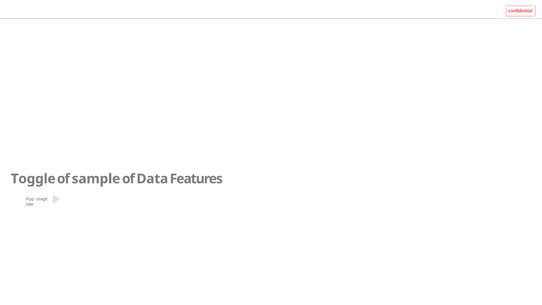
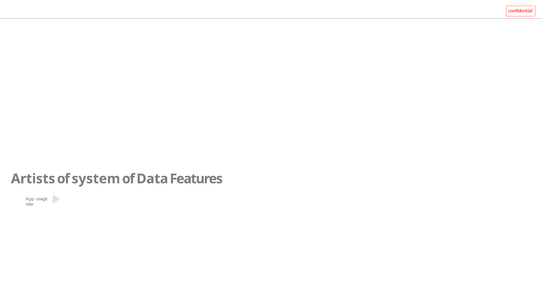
Toggle: Toggle -> Artists
sample: sample -> system
